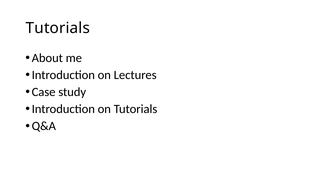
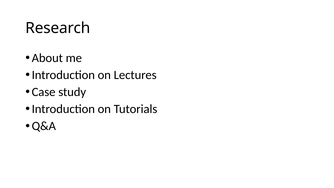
Tutorials at (58, 28): Tutorials -> Research
